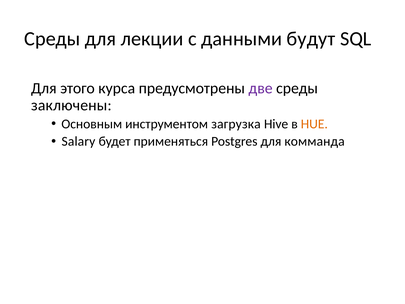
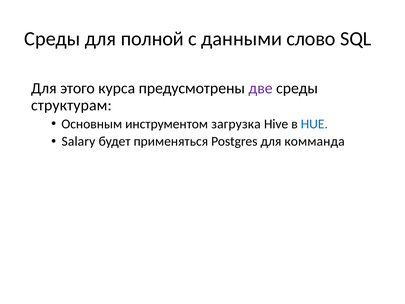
лекции: лекции -> полной
будут: будут -> слово
заключены: заключены -> структурам
HUE colour: orange -> blue
